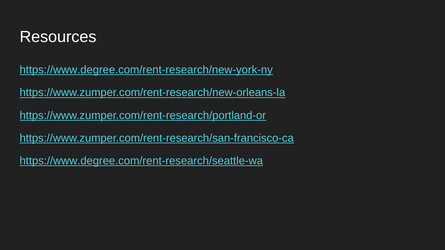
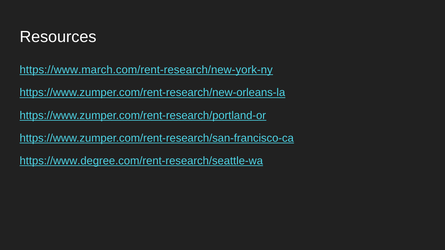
https://www.degree.com/rent-research/new-york-ny: https://www.degree.com/rent-research/new-york-ny -> https://www.march.com/rent-research/new-york-ny
